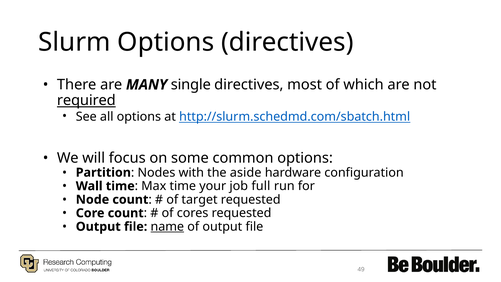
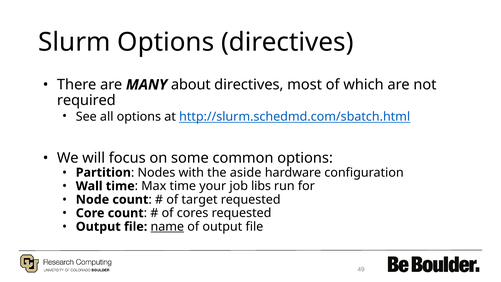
single: single -> about
required underline: present -> none
full: full -> libs
